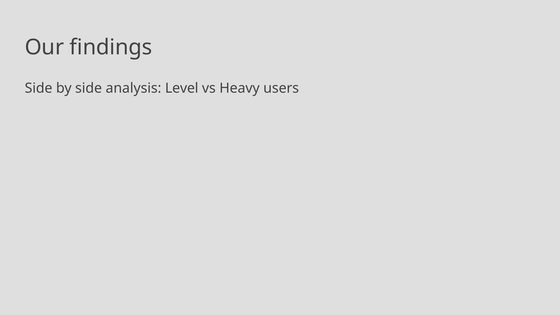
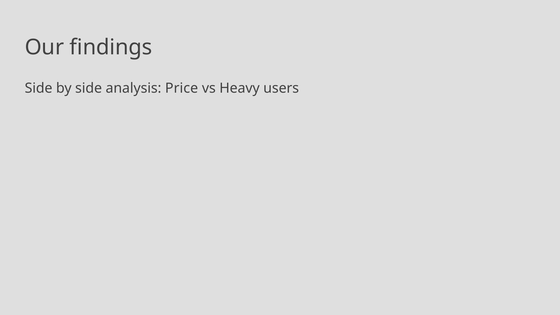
Level: Level -> Price
